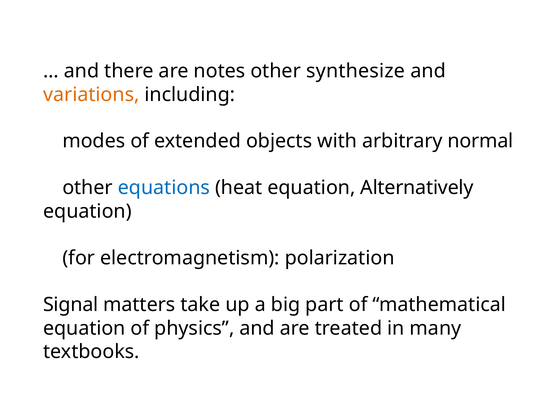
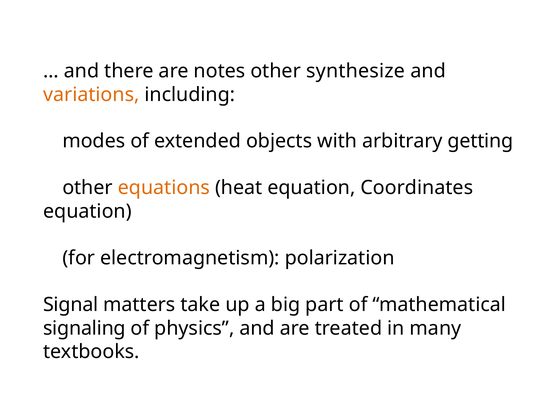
normal: normal -> getting
equations colour: blue -> orange
Alternatively: Alternatively -> Coordinates
equation at (84, 328): equation -> signaling
